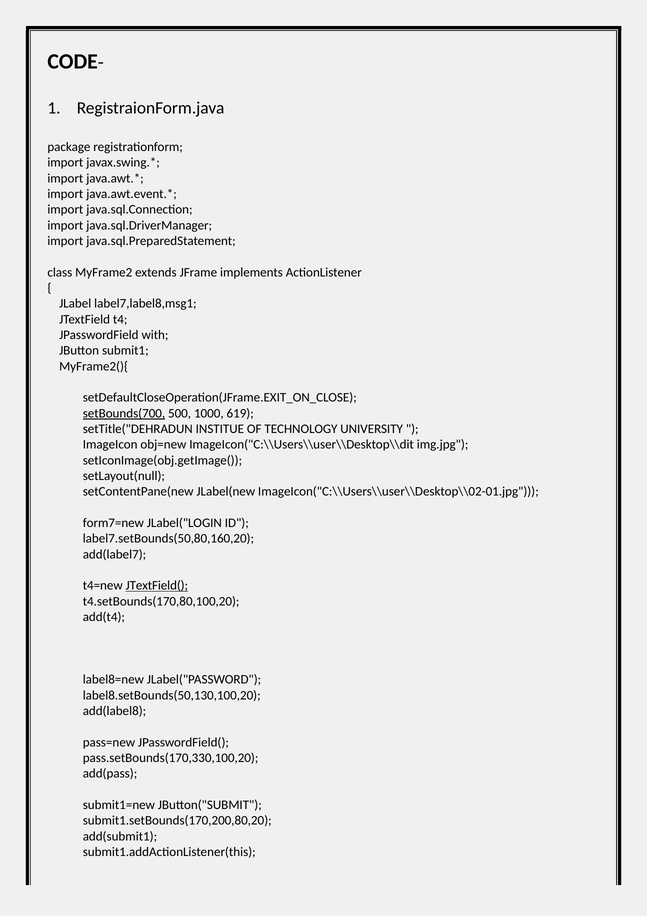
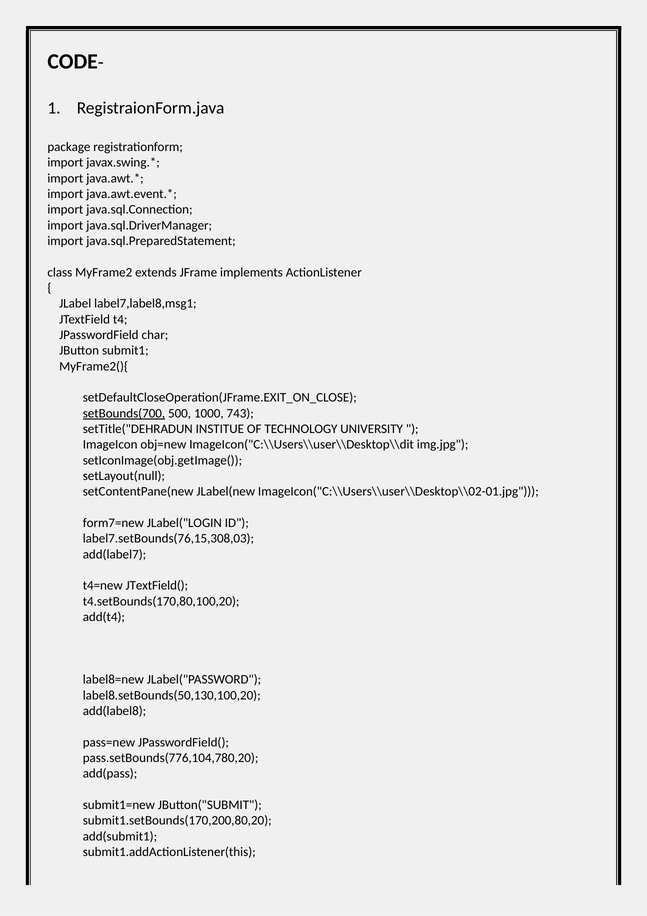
with: with -> char
619: 619 -> 743
label7.setBounds(50,80,160,20: label7.setBounds(50,80,160,20 -> label7.setBounds(76,15,308,03
JTextField( underline: present -> none
pass.setBounds(170,330,100,20: pass.setBounds(170,330,100,20 -> pass.setBounds(776,104,780,20
